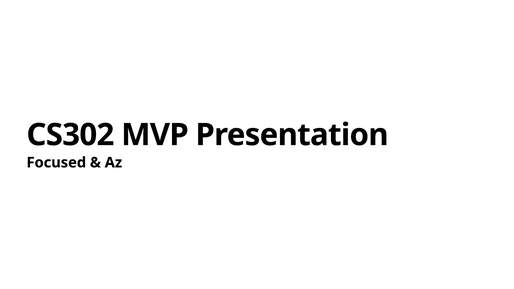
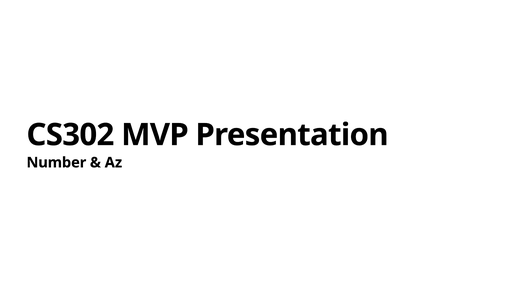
Focused: Focused -> Number
